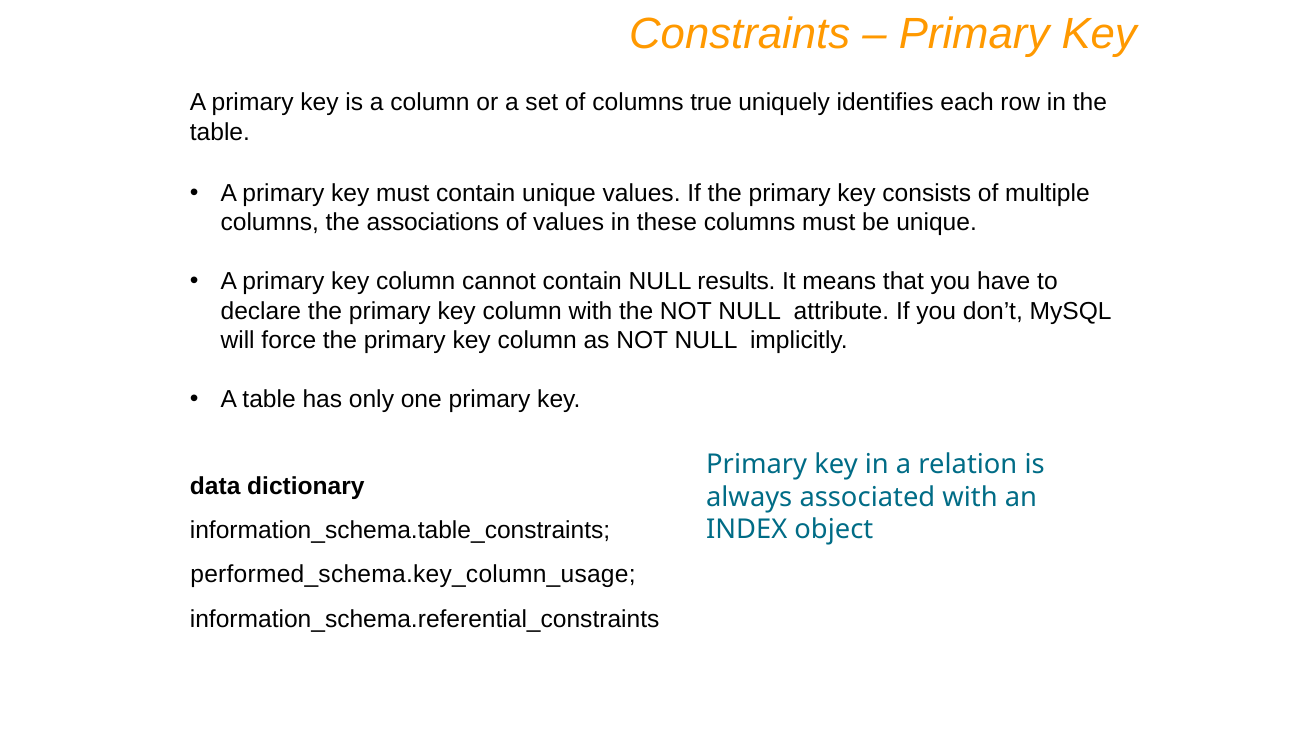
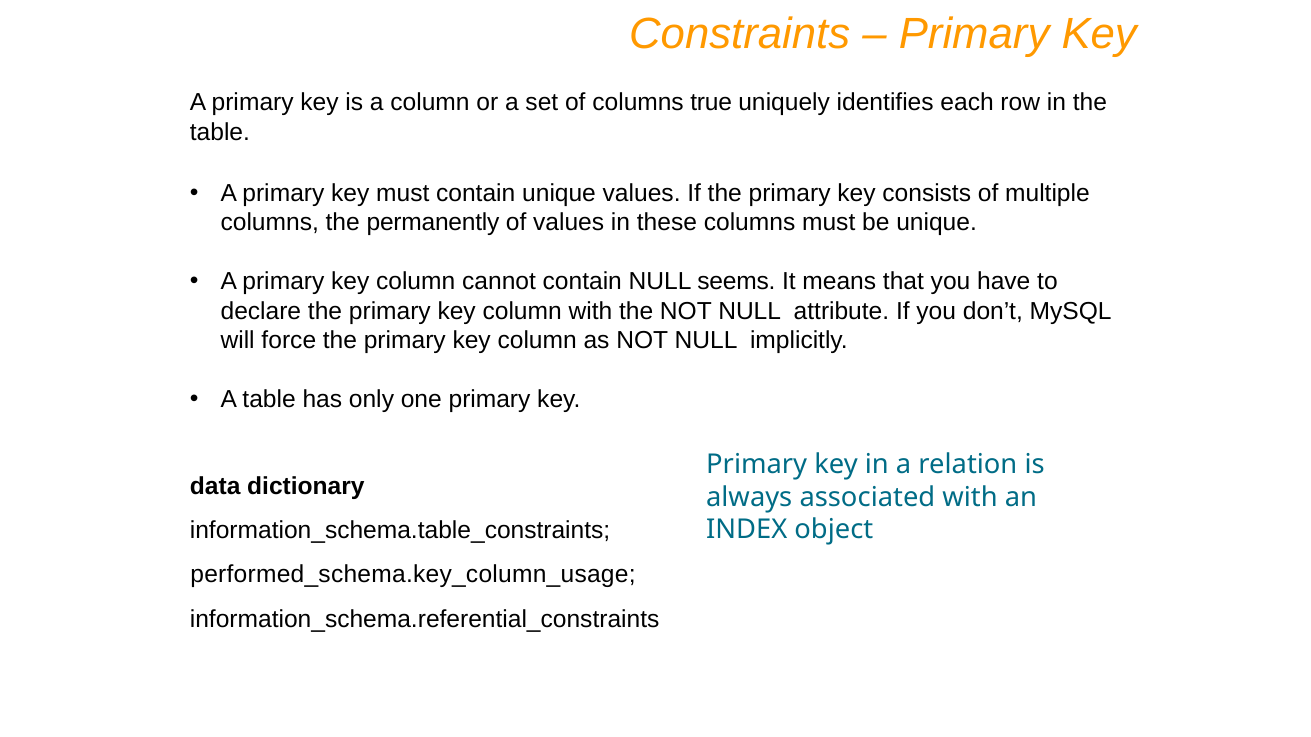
associations: associations -> permanently
results: results -> seems
